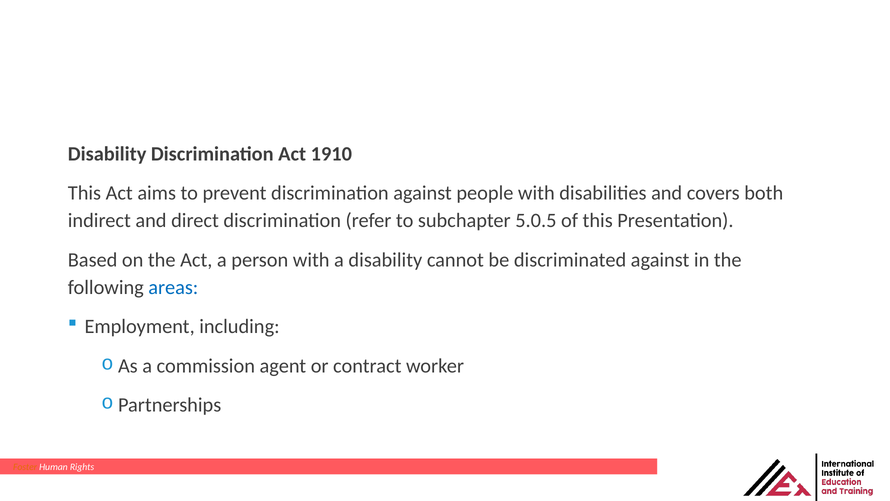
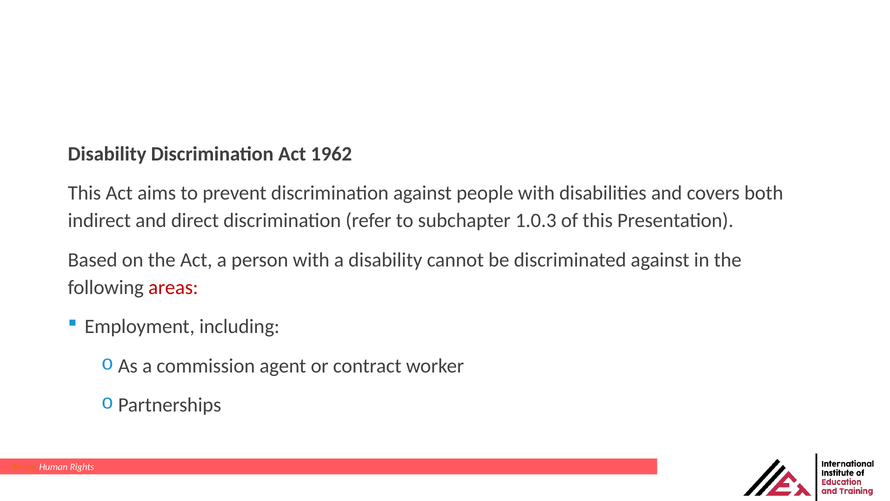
1910: 1910 -> 1962
5.0.5: 5.0.5 -> 1.0.3
areas colour: blue -> red
